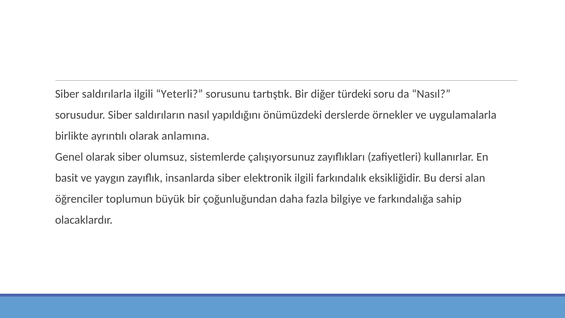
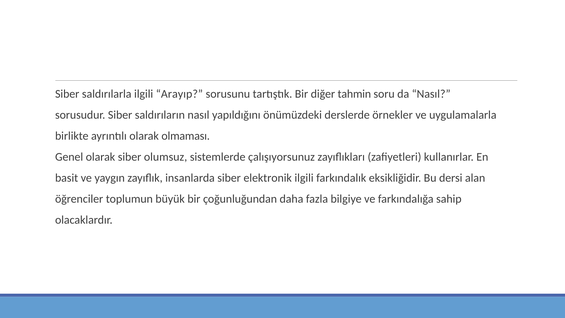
Yeterli: Yeterli -> Arayıp
türdeki: türdeki -> tahmin
anlamına: anlamına -> olmaması
